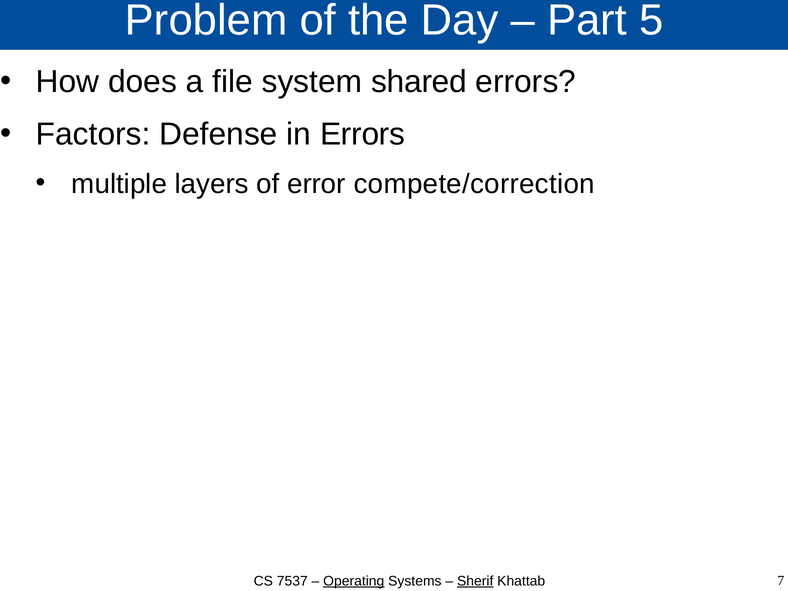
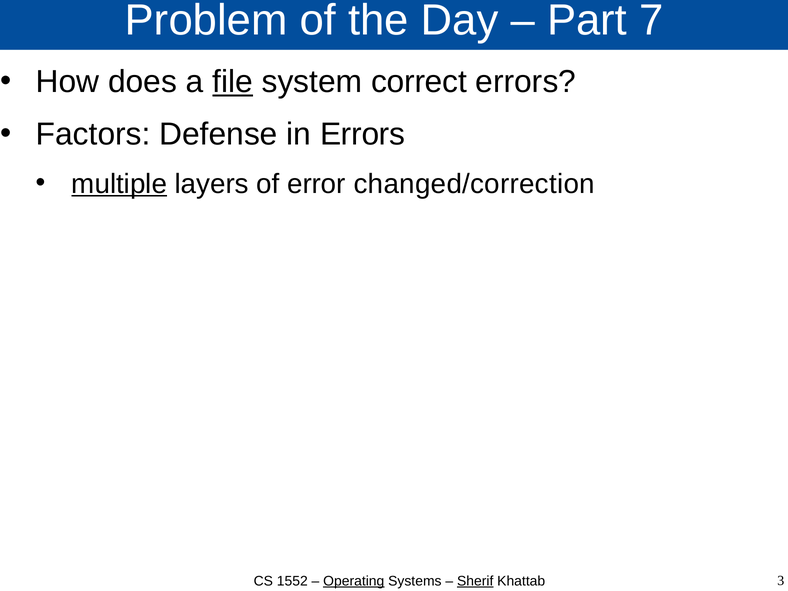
5: 5 -> 7
file underline: none -> present
shared: shared -> correct
multiple underline: none -> present
compete/correction: compete/correction -> changed/correction
7537: 7537 -> 1552
7: 7 -> 3
